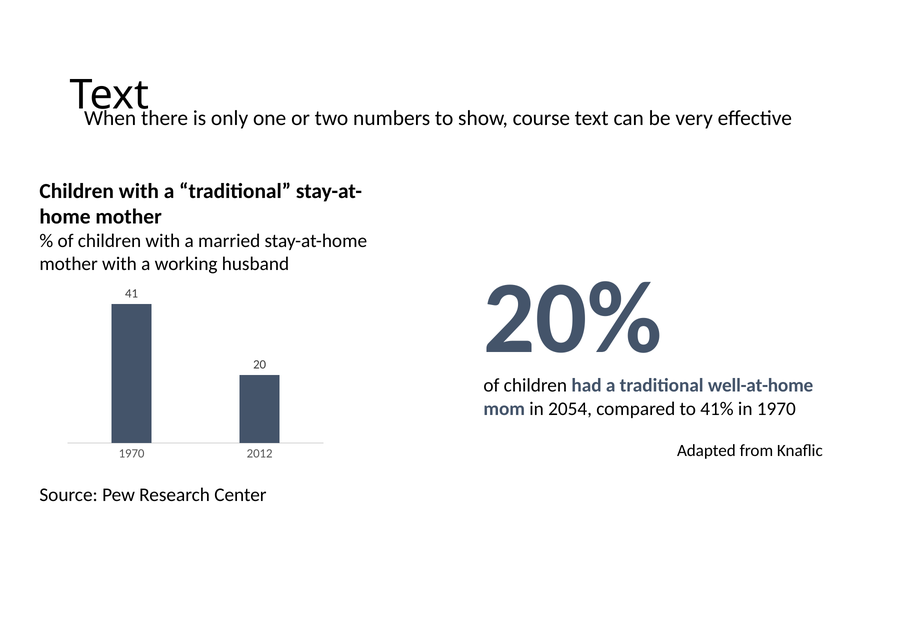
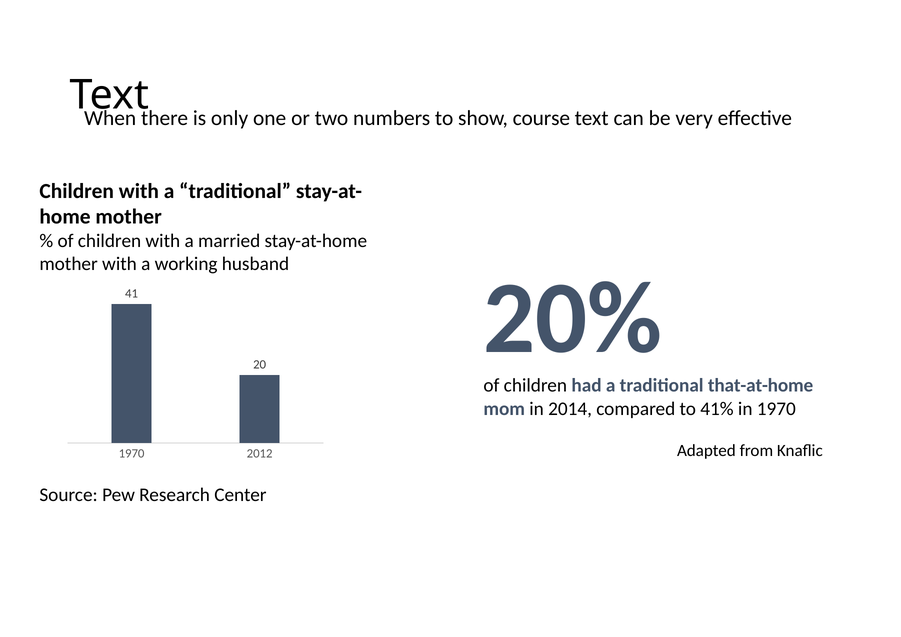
well-at-home: well-at-home -> that-at-home
2054: 2054 -> 2014
